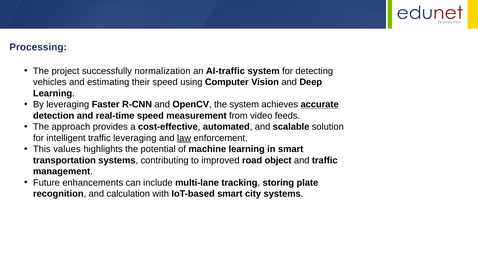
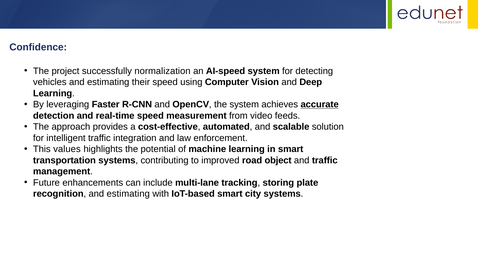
Processing: Processing -> Confidence
AI-traffic: AI-traffic -> AI-speed
traffic leveraging: leveraging -> integration
law underline: present -> none
recognition and calculation: calculation -> estimating
